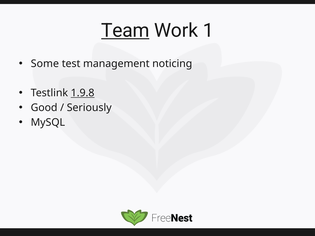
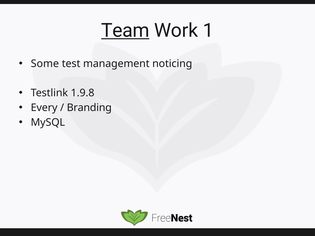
1.9.8 underline: present -> none
Good: Good -> Every
Seriously: Seriously -> Branding
